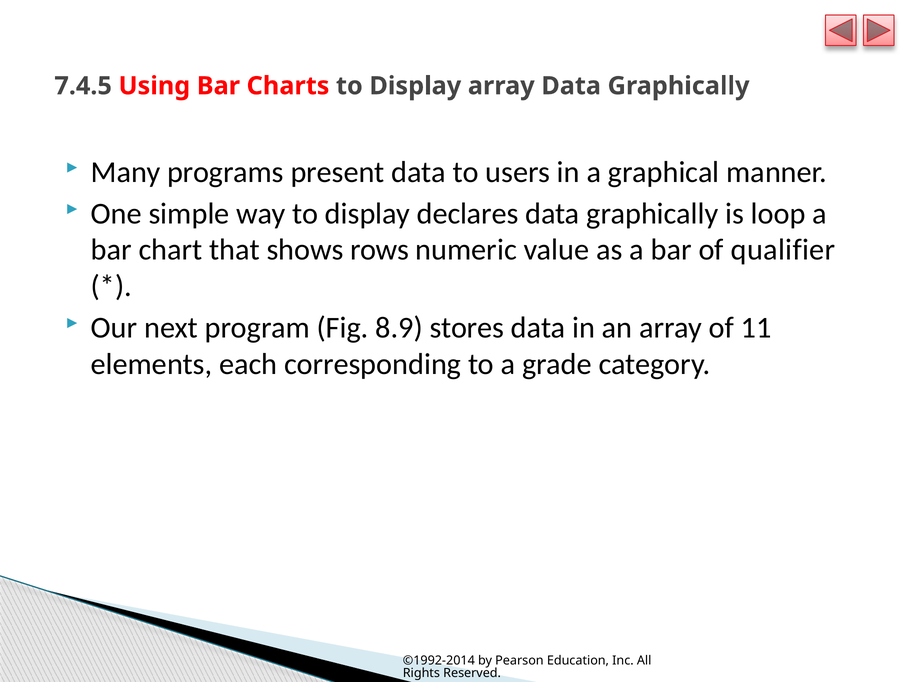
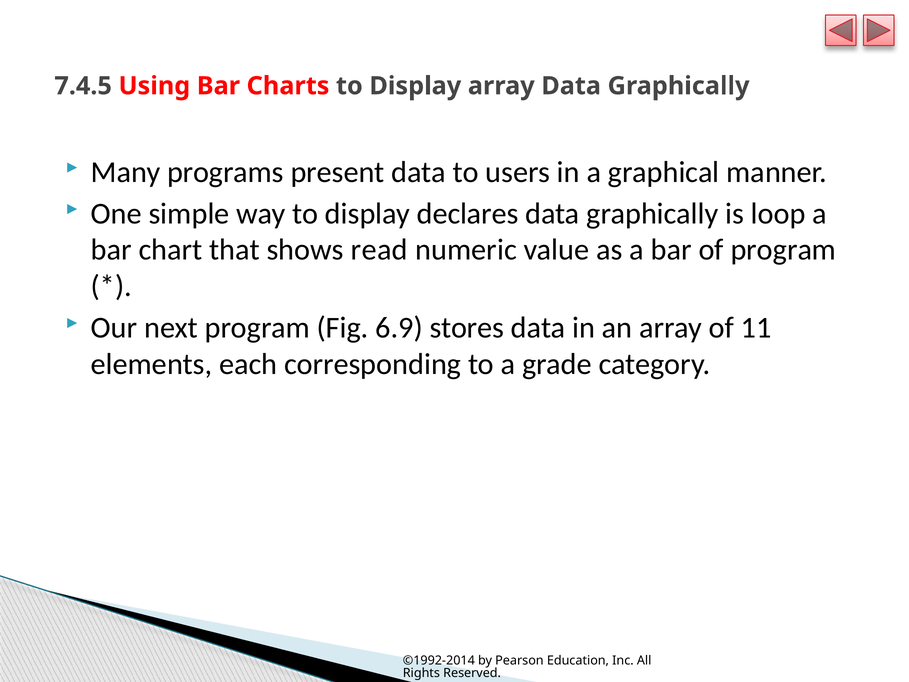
rows: rows -> read
of qualifier: qualifier -> program
8.9: 8.9 -> 6.9
